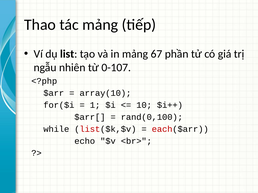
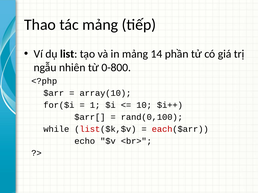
67: 67 -> 14
0-107: 0-107 -> 0-800
